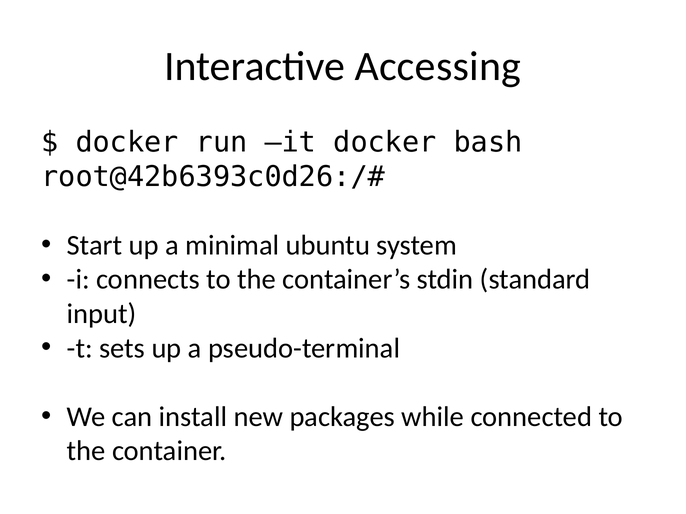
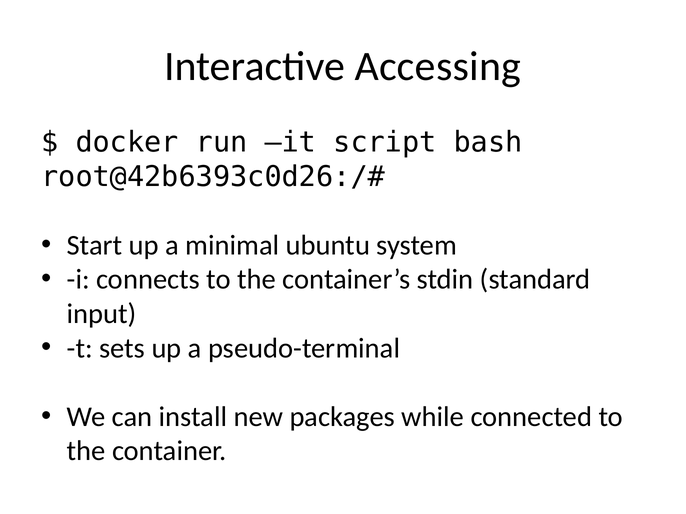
it docker: docker -> script
